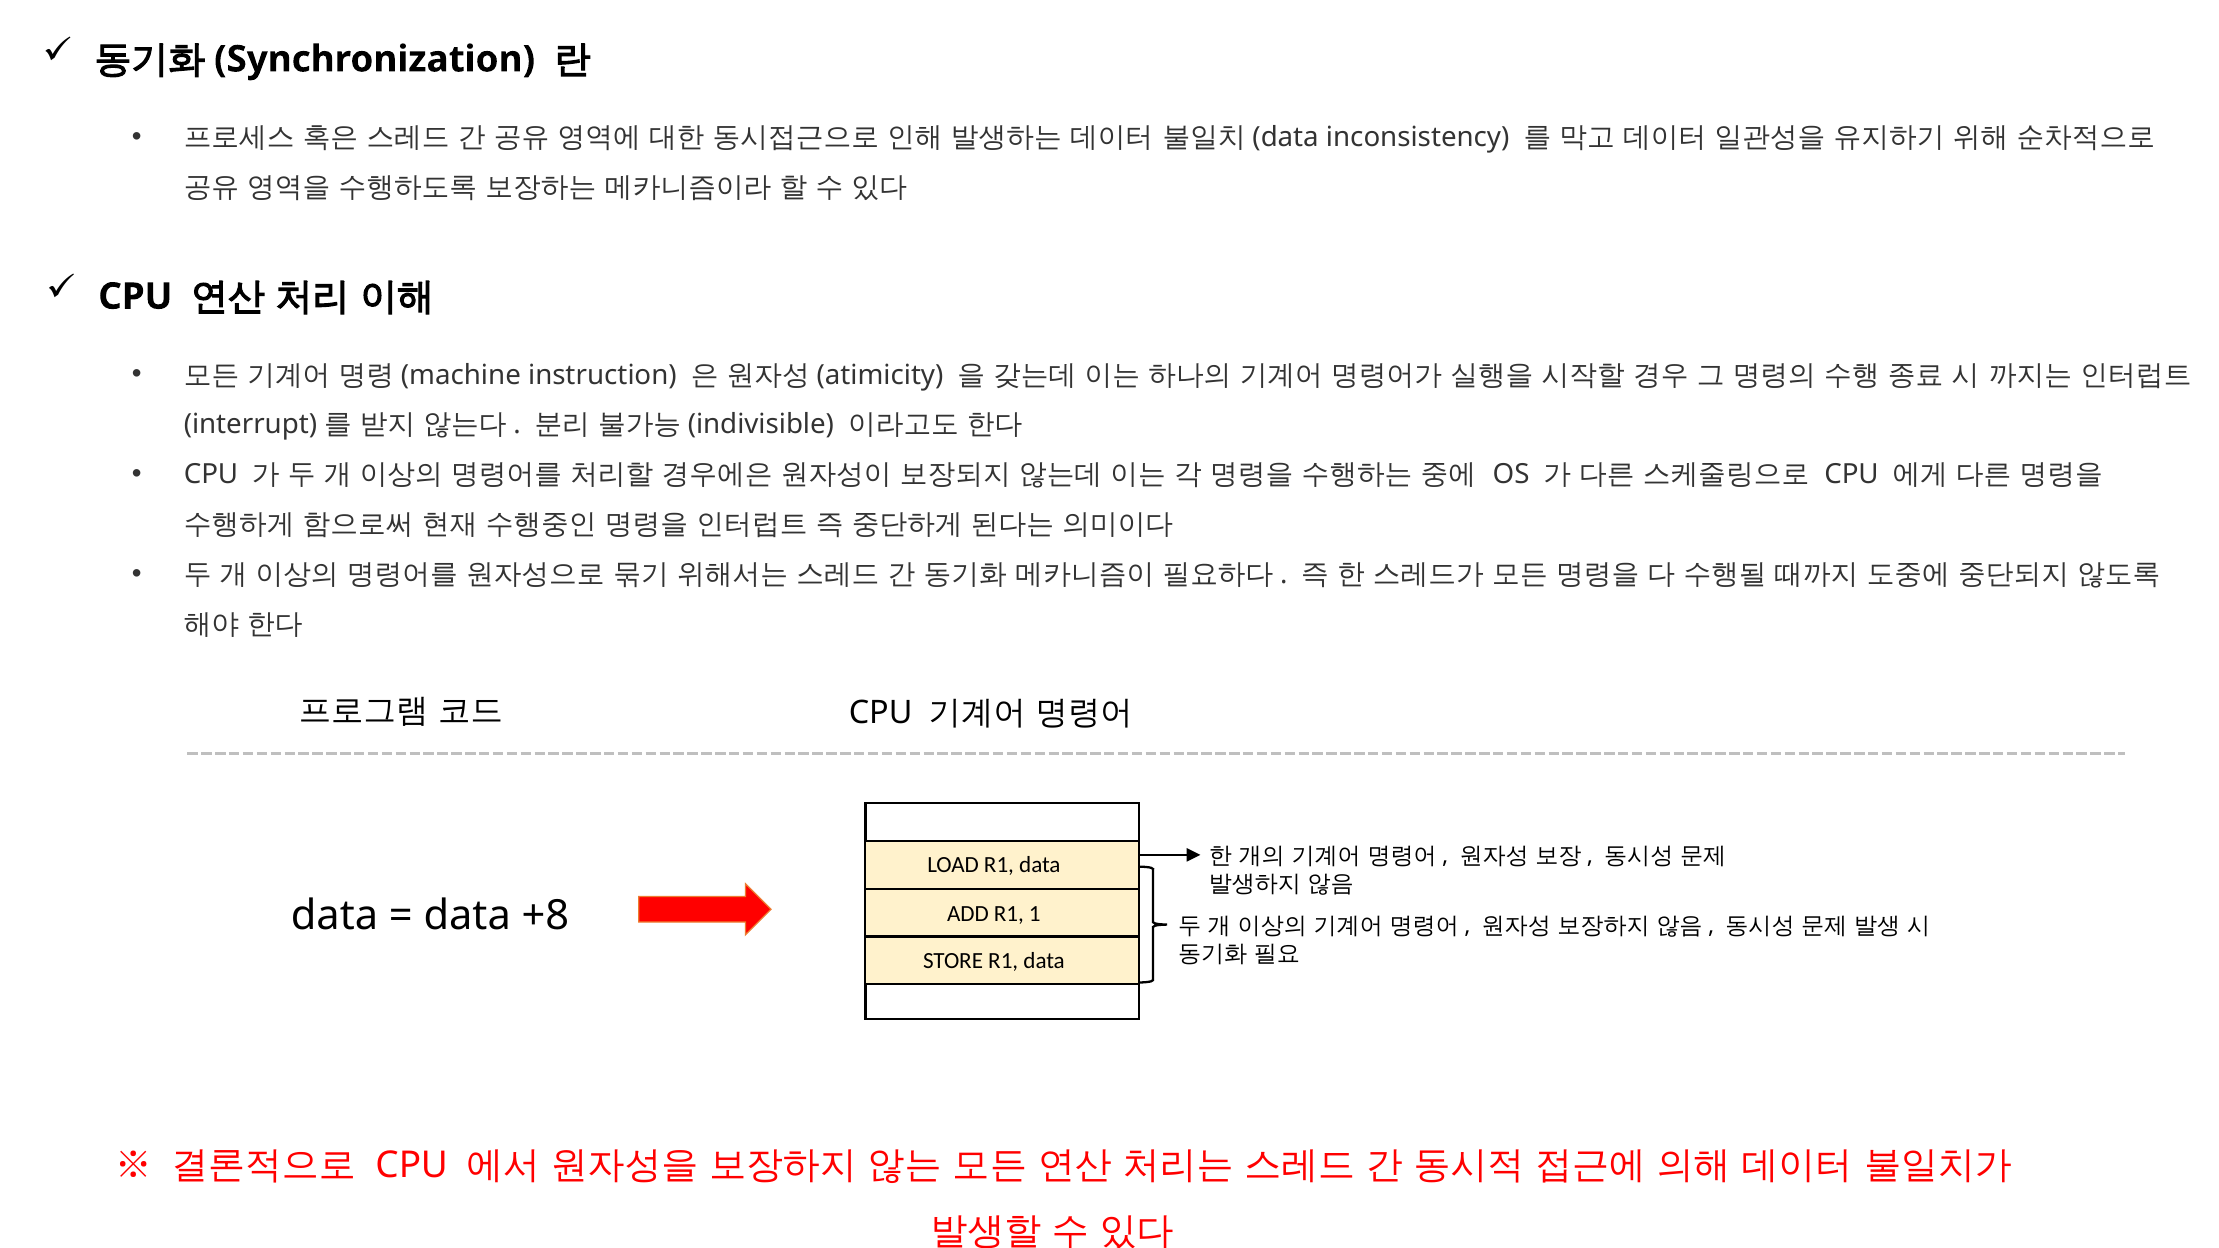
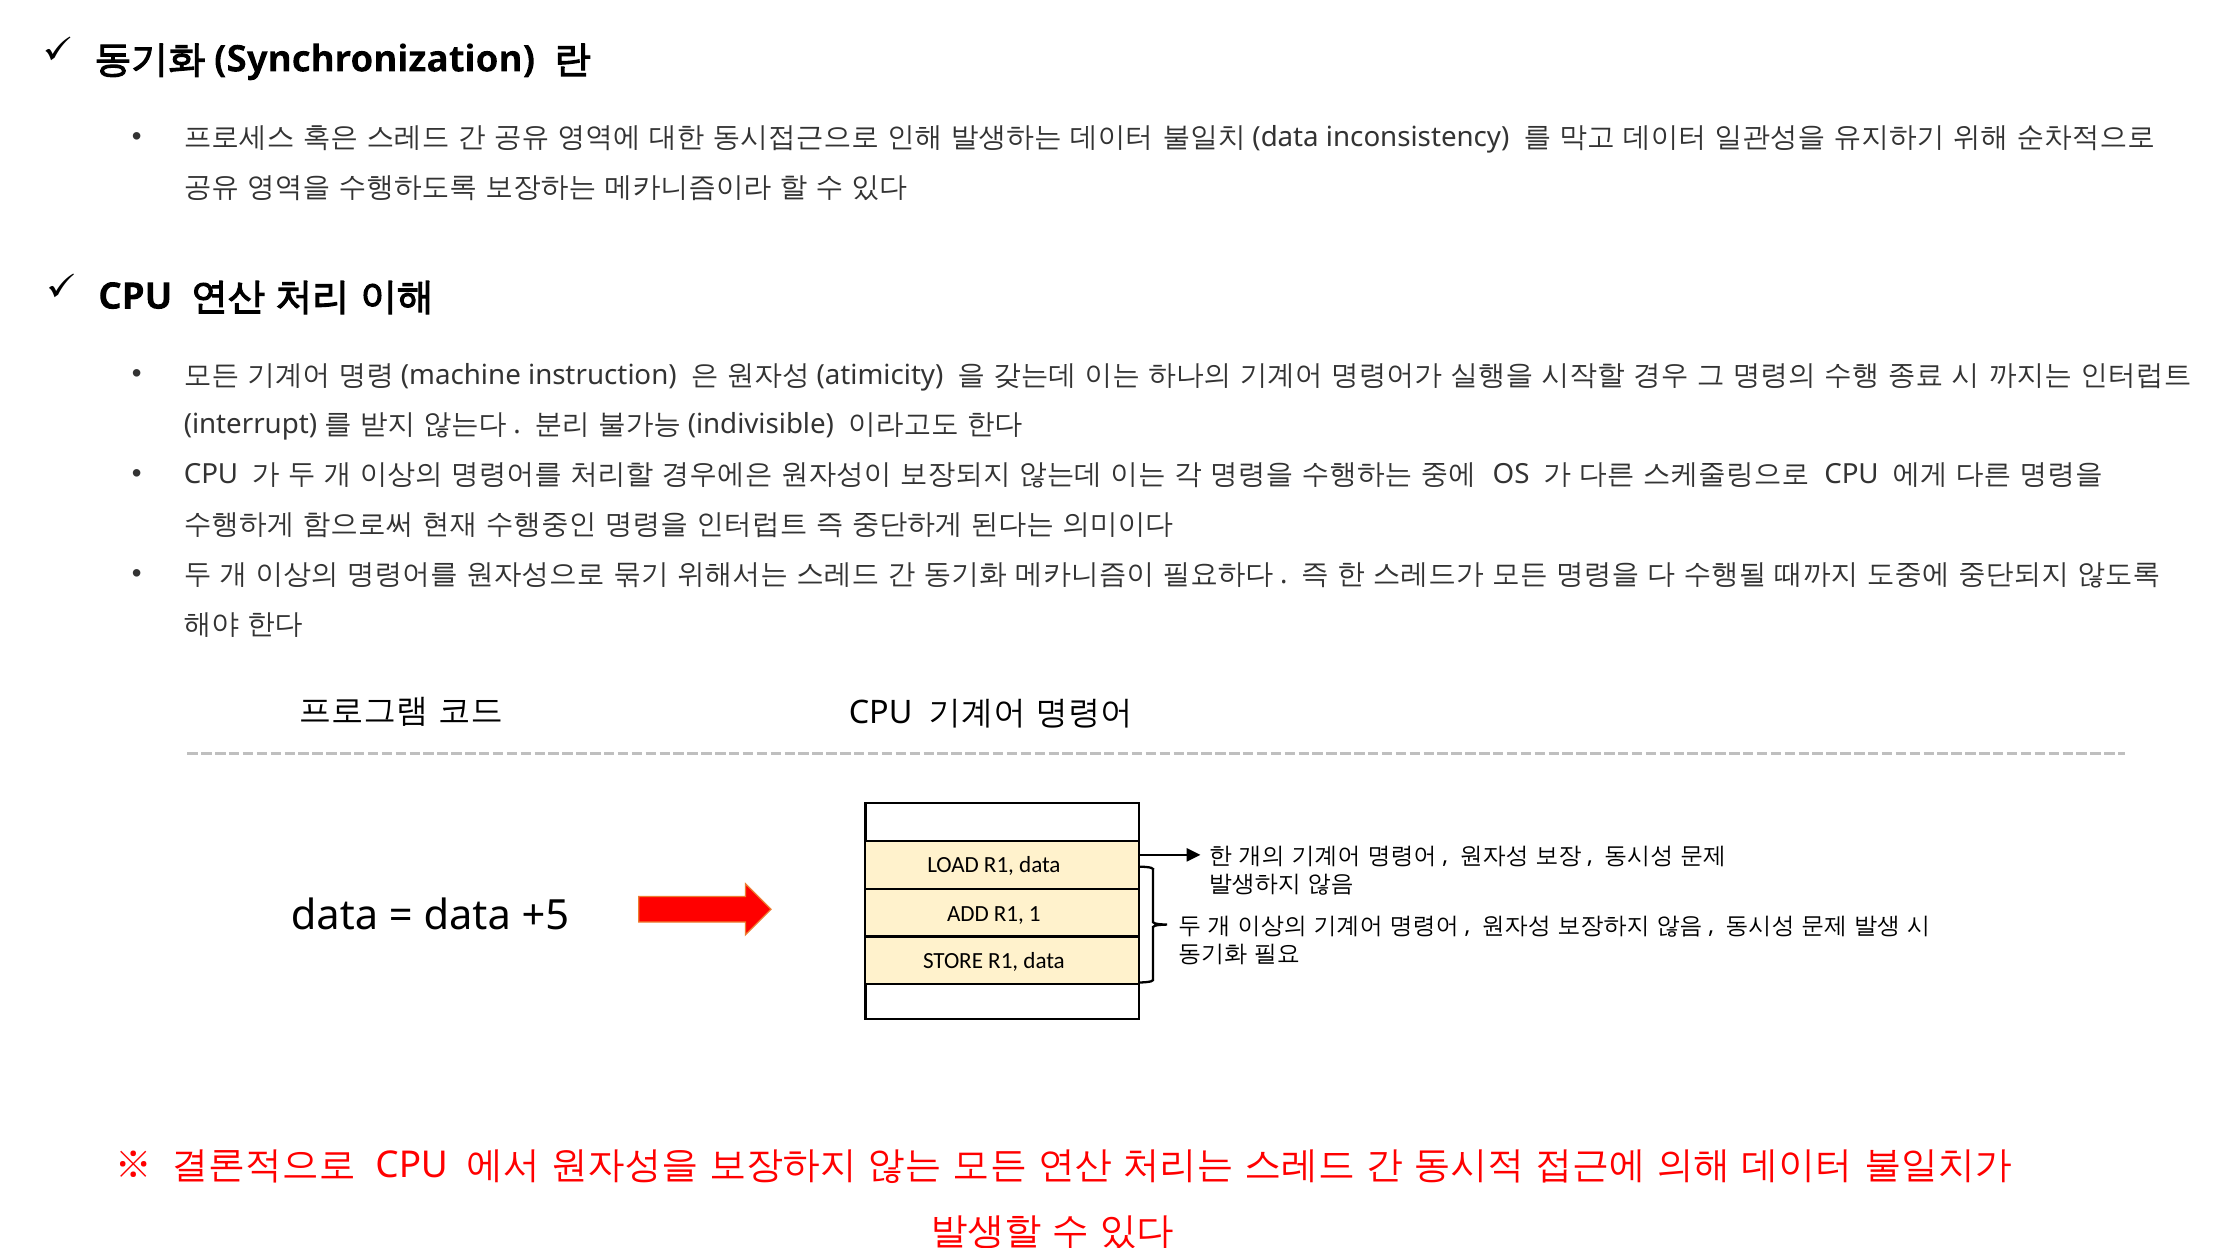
+8: +8 -> +5
